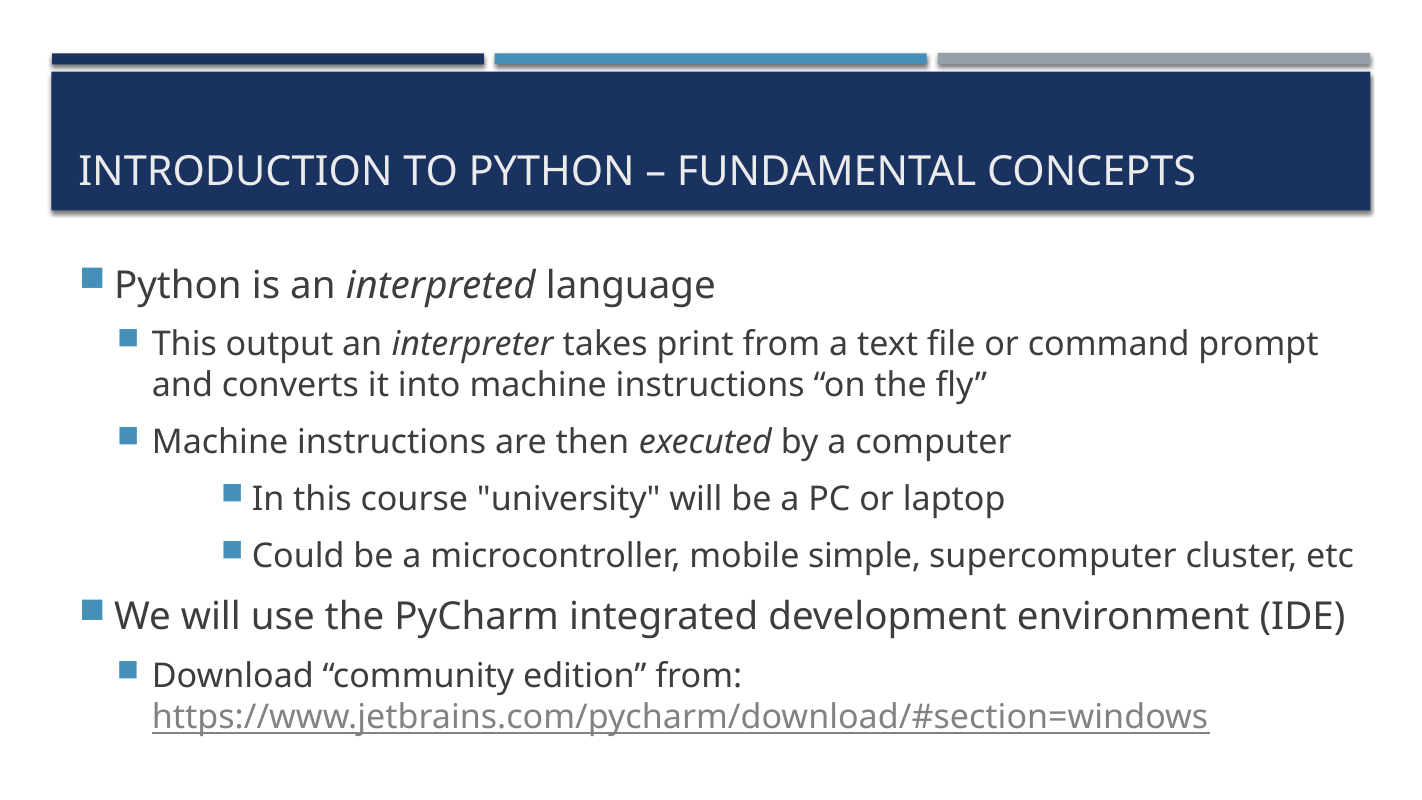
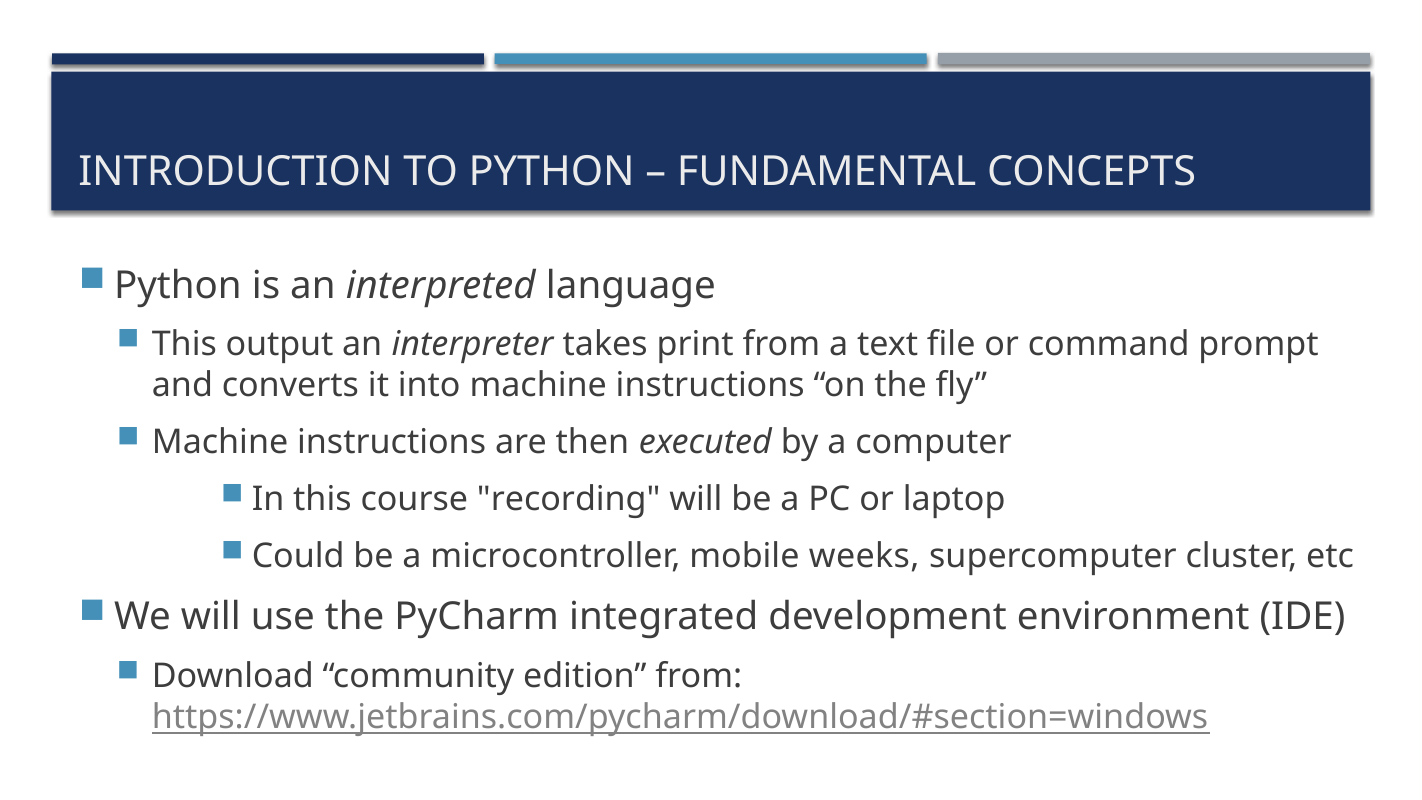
university: university -> recording
simple: simple -> weeks
